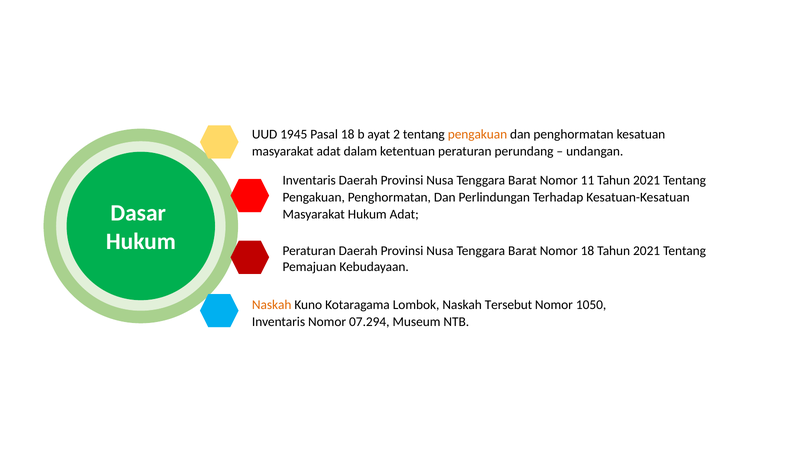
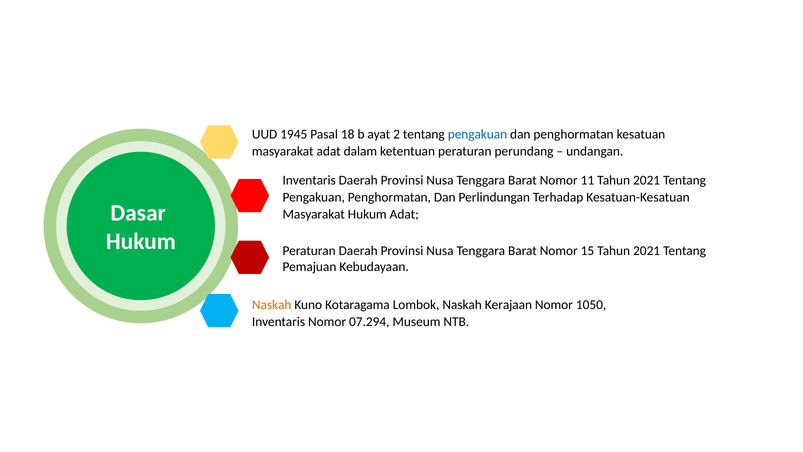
pengakuan at (477, 134) colour: orange -> blue
Nomor 18: 18 -> 15
Tersebut: Tersebut -> Kerajaan
